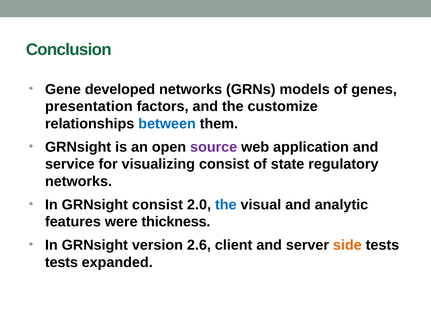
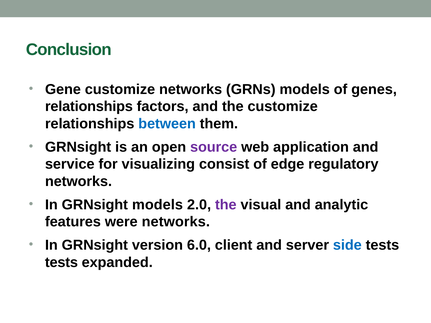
Gene developed: developed -> customize
presentation at (89, 107): presentation -> relationships
state: state -> edge
GRNsight consist: consist -> models
the at (226, 205) colour: blue -> purple
were thickness: thickness -> networks
2.6: 2.6 -> 6.0
side colour: orange -> blue
